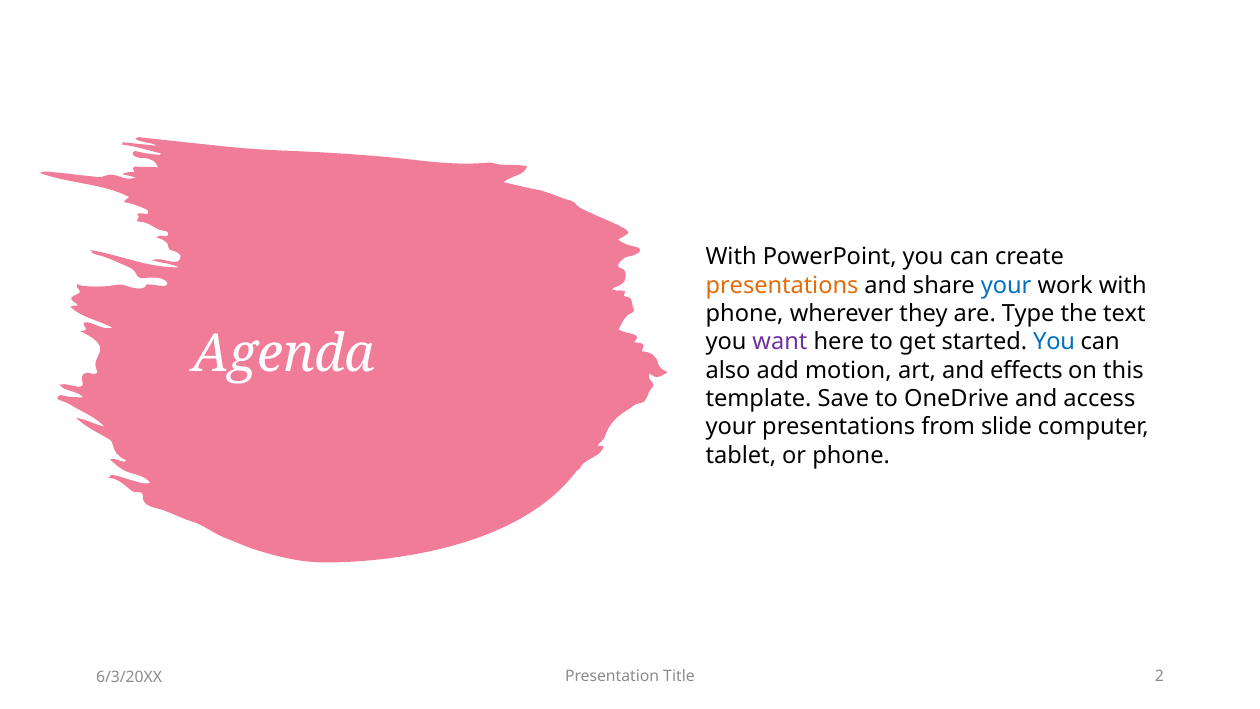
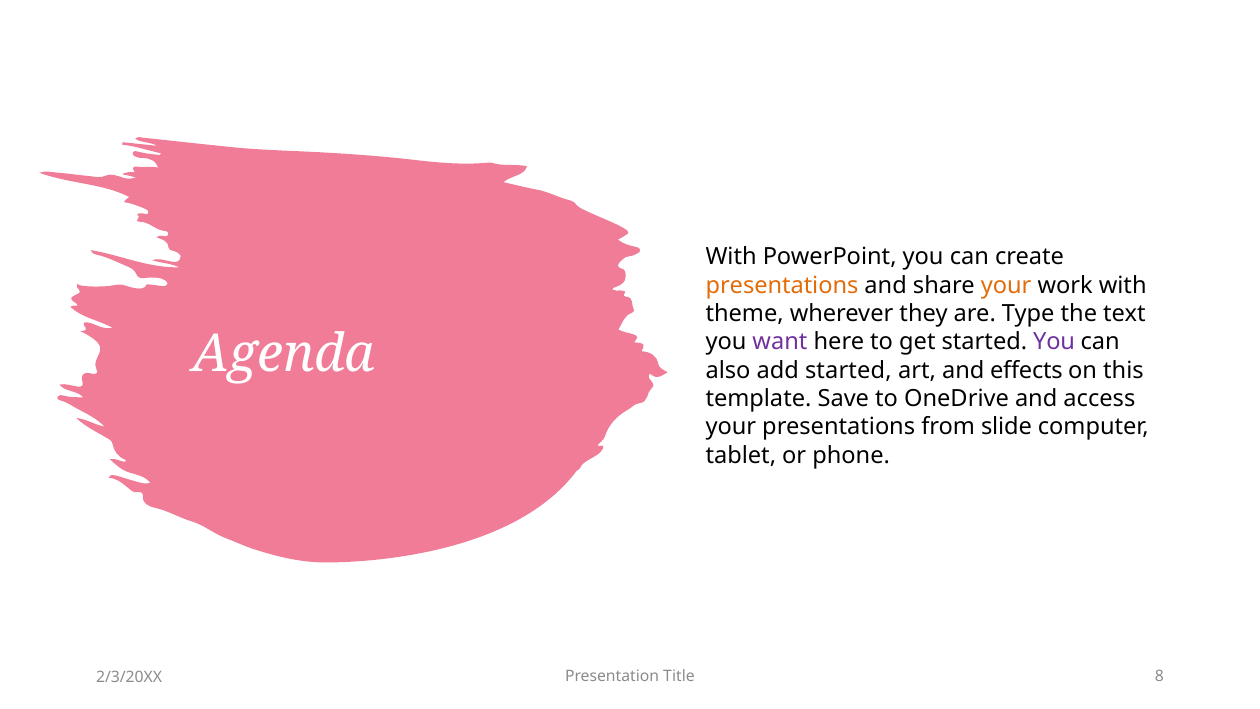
your at (1006, 285) colour: blue -> orange
phone at (745, 313): phone -> theme
You at (1054, 342) colour: blue -> purple
add motion: motion -> started
2: 2 -> 8
6/3/20XX: 6/3/20XX -> 2/3/20XX
